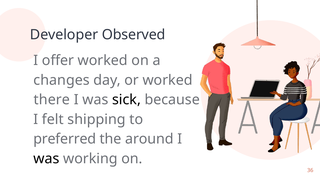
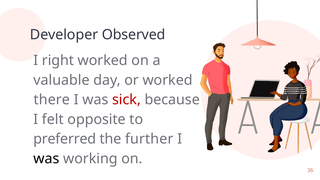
offer: offer -> right
changes: changes -> valuable
sick colour: black -> red
shipping: shipping -> opposite
around: around -> further
